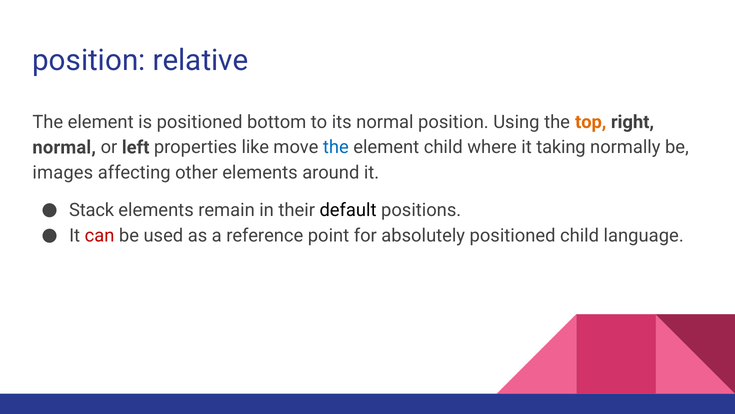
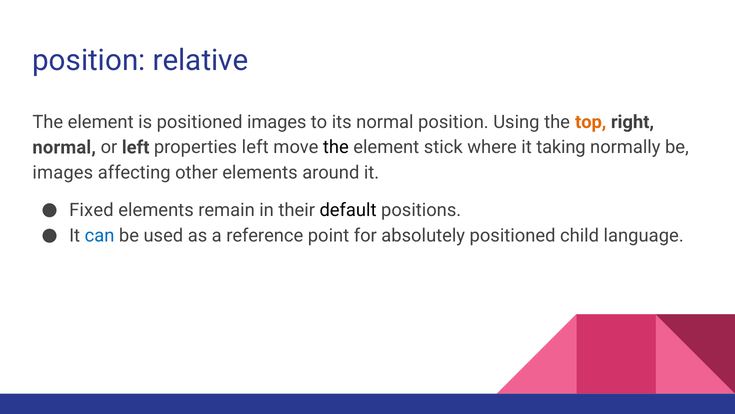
positioned bottom: bottom -> images
properties like: like -> left
the at (336, 147) colour: blue -> black
element child: child -> stick
Stack: Stack -> Fixed
can colour: red -> blue
